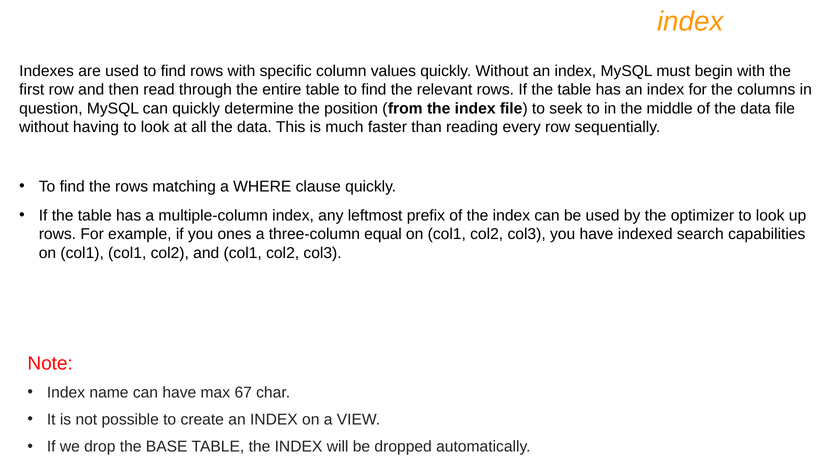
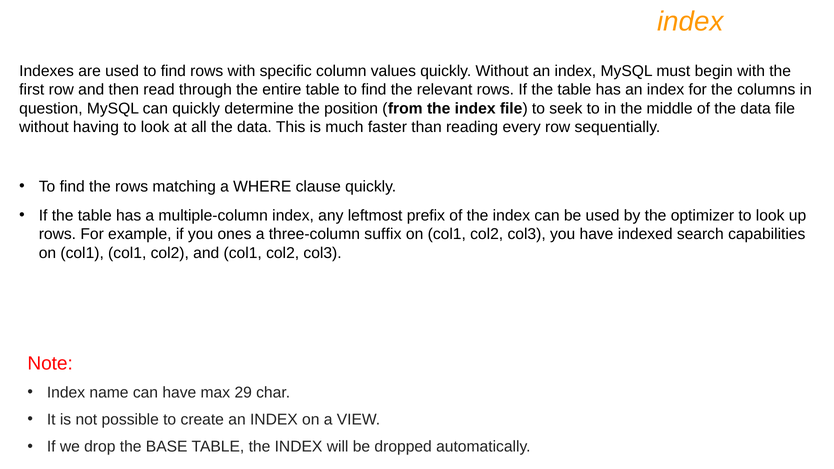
equal: equal -> suffix
67: 67 -> 29
